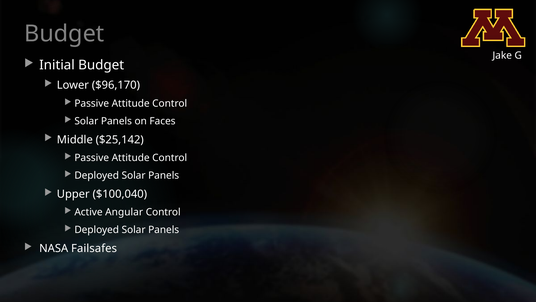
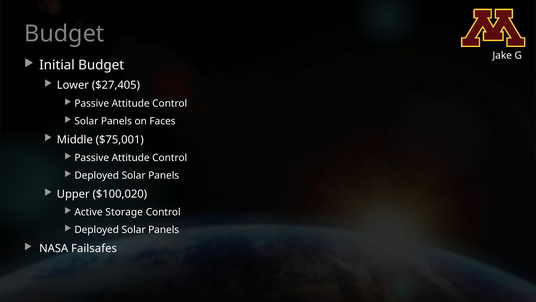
$96,170: $96,170 -> $27,405
$25,142: $25,142 -> $75,001
$100,040: $100,040 -> $100,020
Angular: Angular -> Storage
